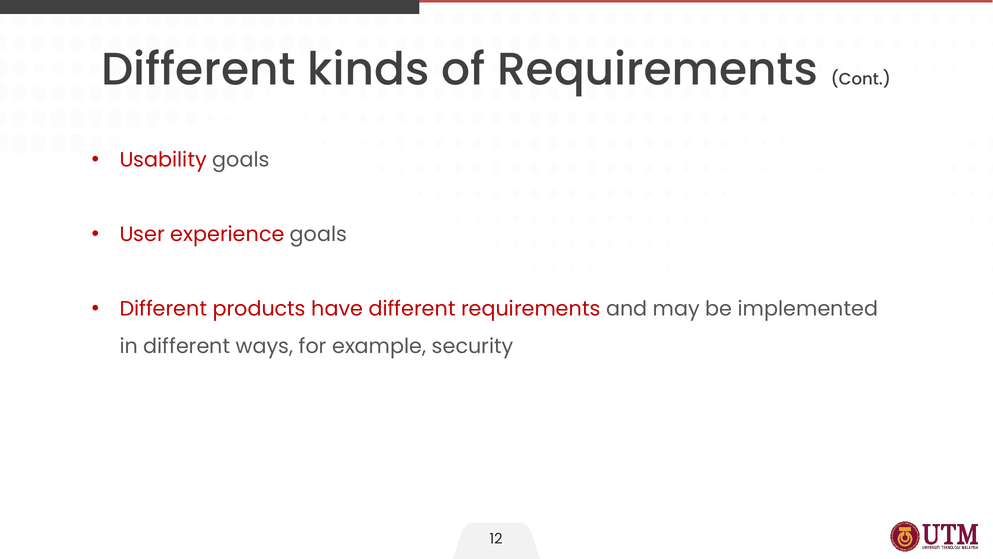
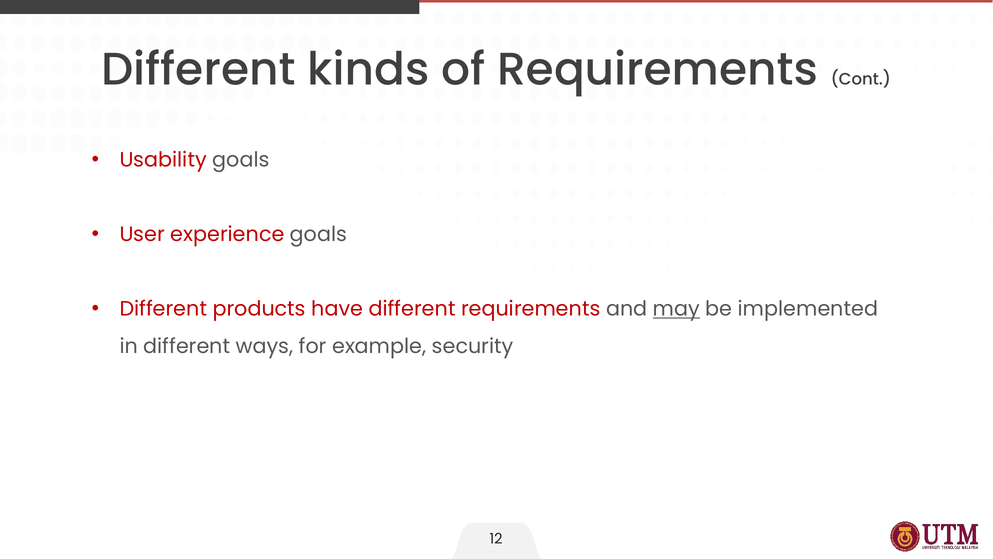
may underline: none -> present
